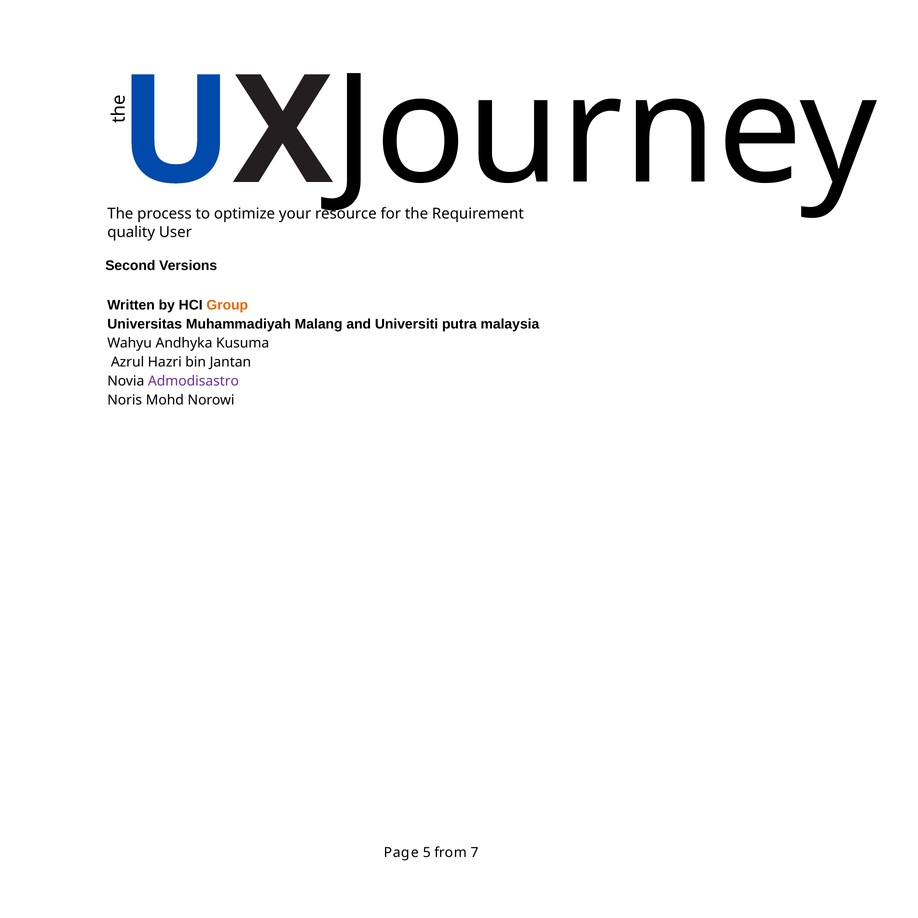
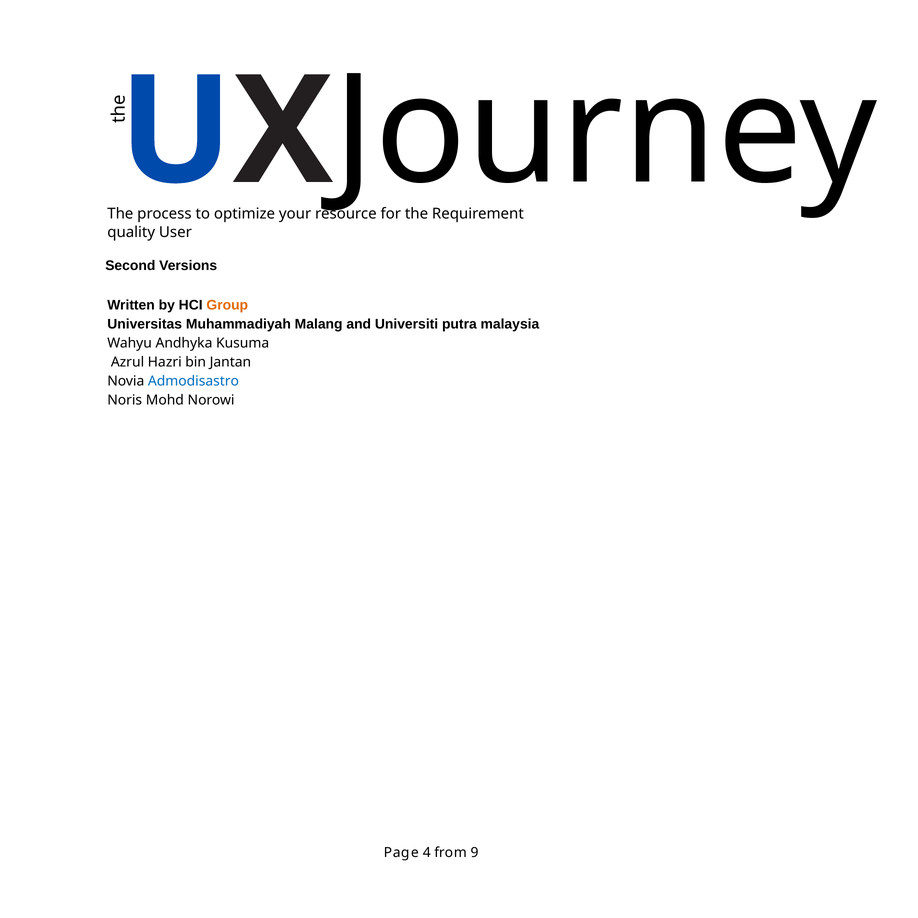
Admodisastro colour: purple -> blue
5: 5 -> 4
7: 7 -> 9
